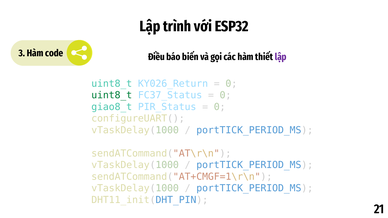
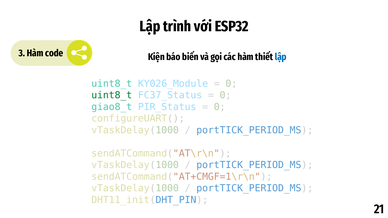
Điều: Điều -> Kiện
lập at (281, 57) colour: purple -> blue
KY026_Return: KY026_Return -> KY026_Module
